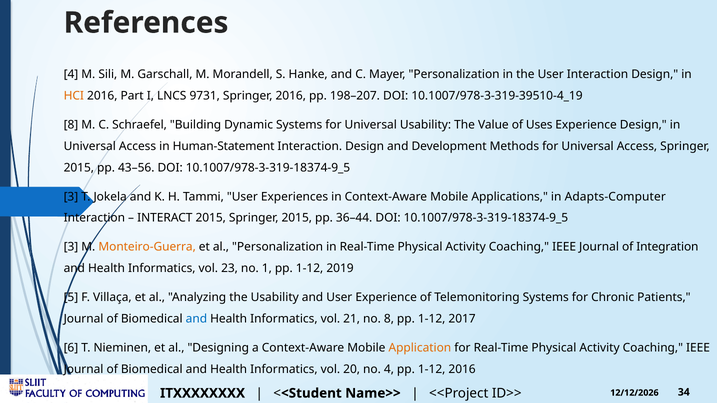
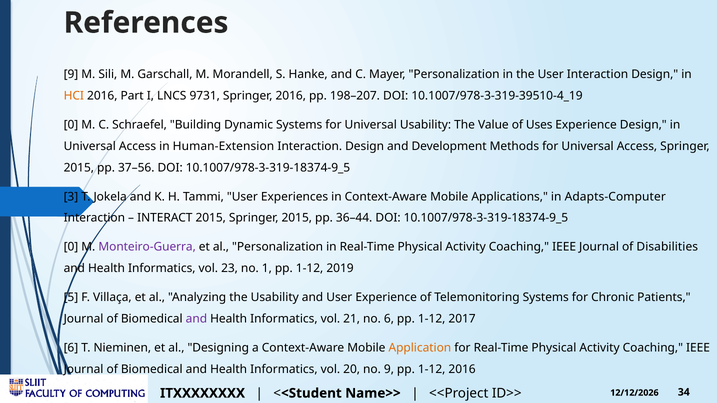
4 at (71, 74): 4 -> 9
8 at (71, 125): 8 -> 0
Human-Statement: Human-Statement -> Human-Extension
43–56: 43–56 -> 37–56
3 at (71, 247): 3 -> 0
Monteiro-Guerra colour: orange -> purple
Integration: Integration -> Disabilities
and at (196, 319) colour: blue -> purple
no 8: 8 -> 6
no 4: 4 -> 9
